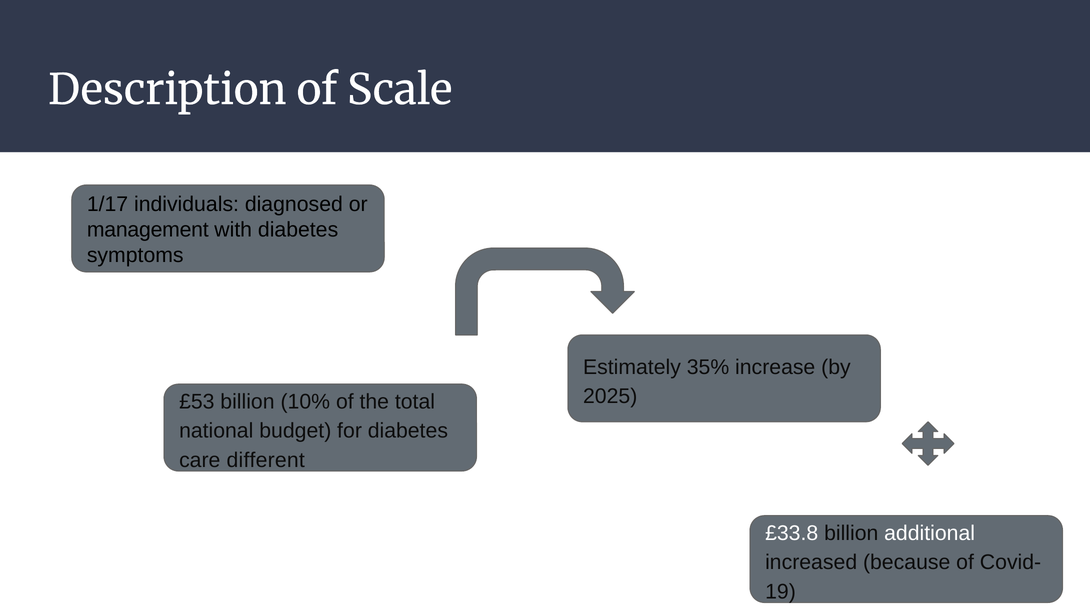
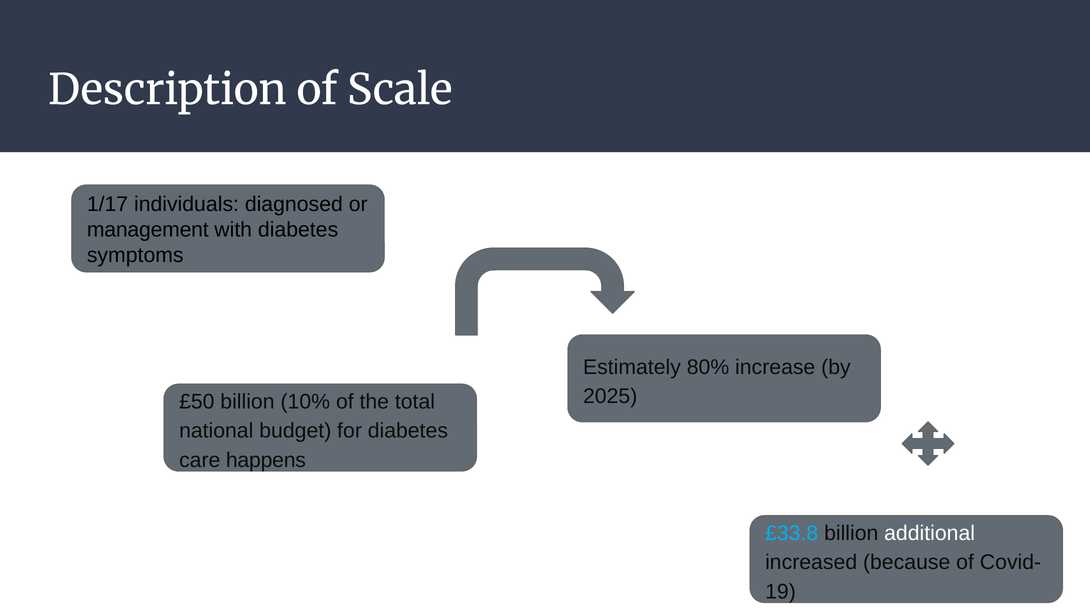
35%: 35% -> 80%
£53: £53 -> £50
different: different -> happens
£33.8 colour: white -> light blue
